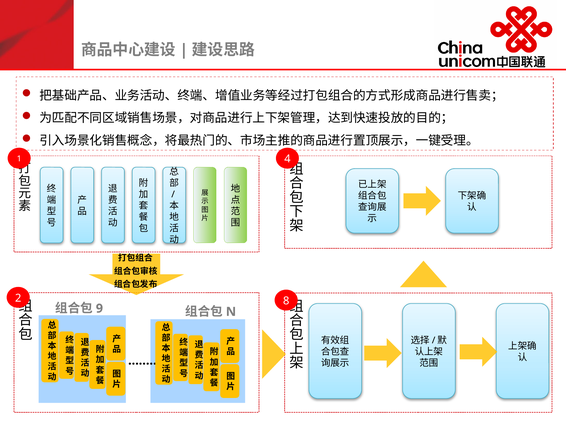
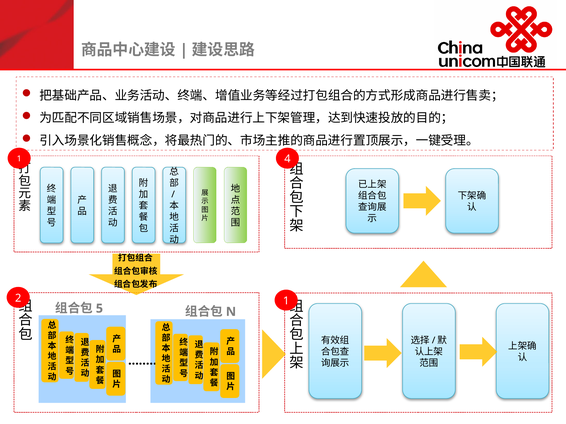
2 8: 8 -> 1
9: 9 -> 5
